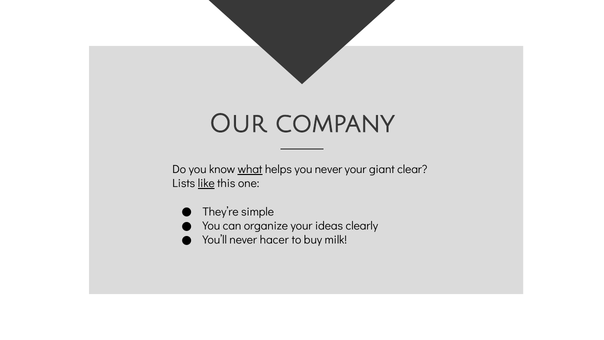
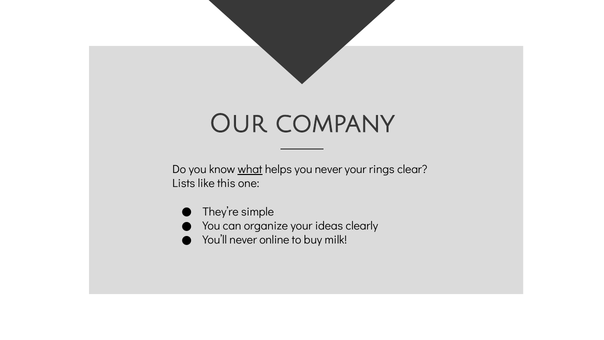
giant: giant -> rings
like underline: present -> none
hacer: hacer -> online
